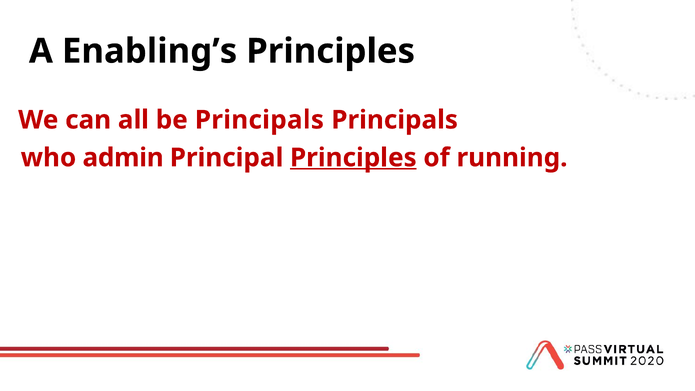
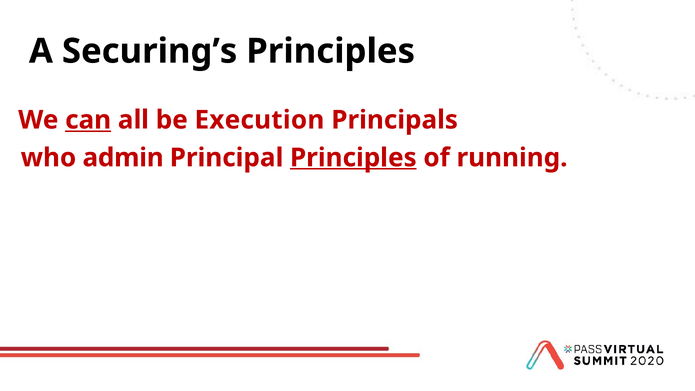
Enabling’s: Enabling’s -> Securing’s
can underline: none -> present
be Principals: Principals -> Execution
